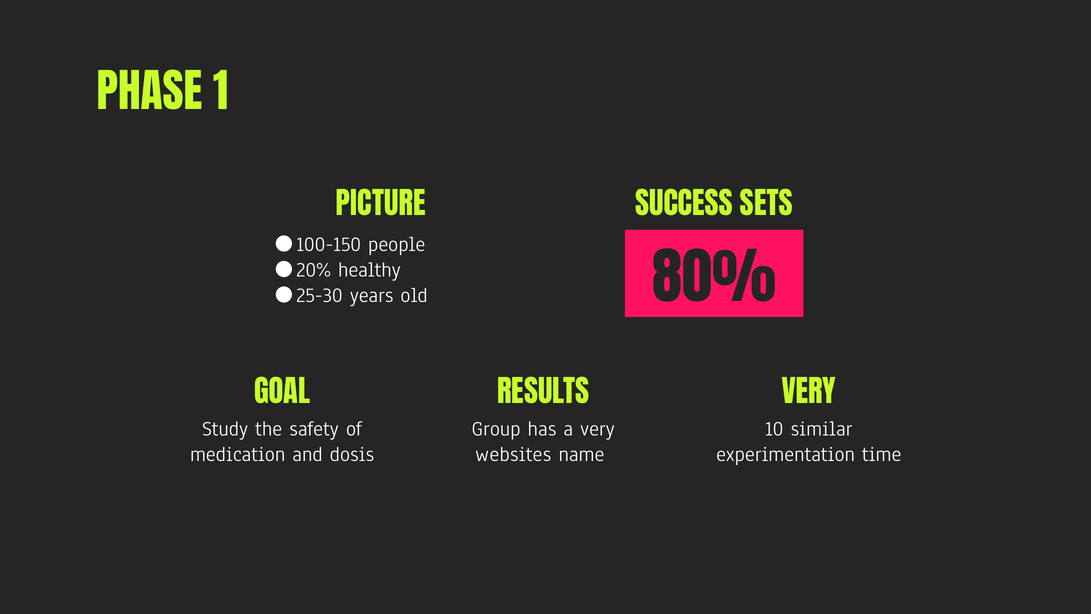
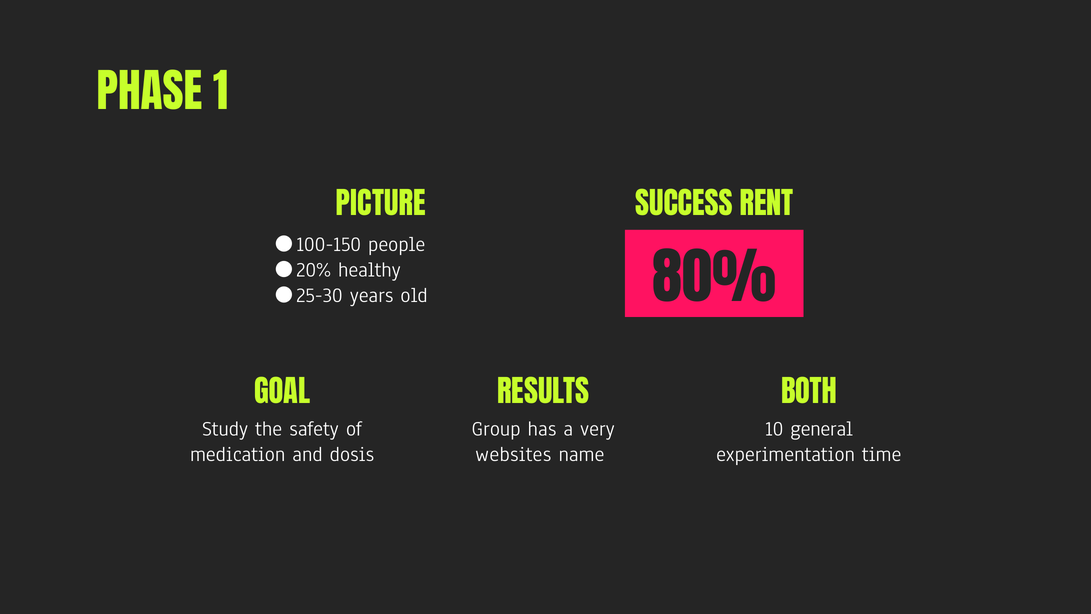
SETS: SETS -> RENT
VERY at (809, 393): VERY -> BOTH
similar: similar -> general
